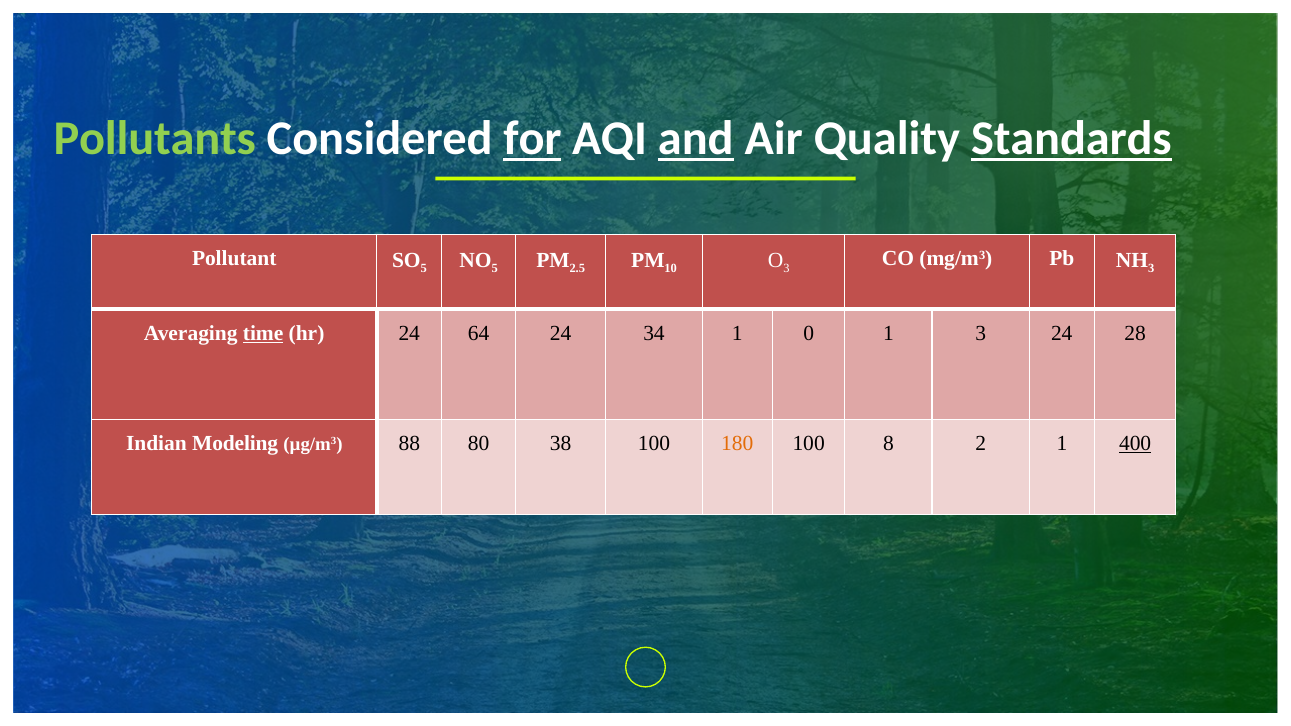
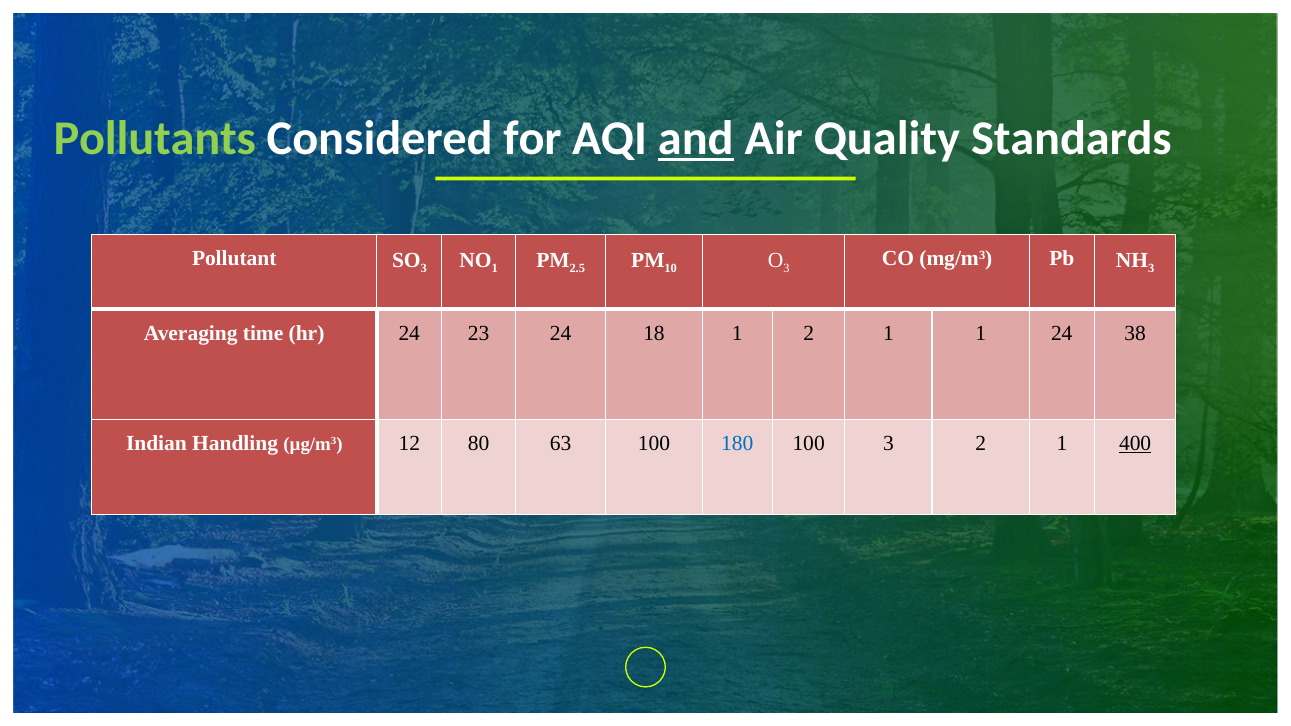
for underline: present -> none
Standards underline: present -> none
5 at (424, 268): 5 -> 3
5 at (495, 268): 5 -> 1
time underline: present -> none
64: 64 -> 23
34: 34 -> 18
1 0: 0 -> 2
1 3: 3 -> 1
28: 28 -> 38
Modeling: Modeling -> Handling
88: 88 -> 12
38: 38 -> 63
180 colour: orange -> blue
100 8: 8 -> 3
